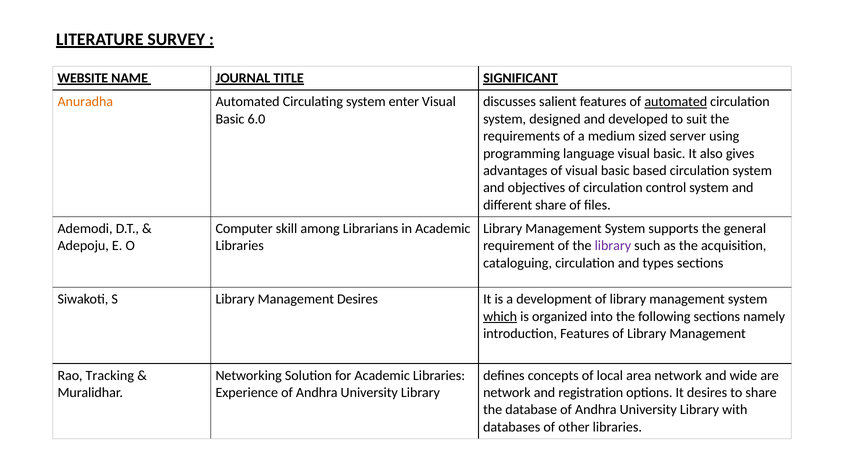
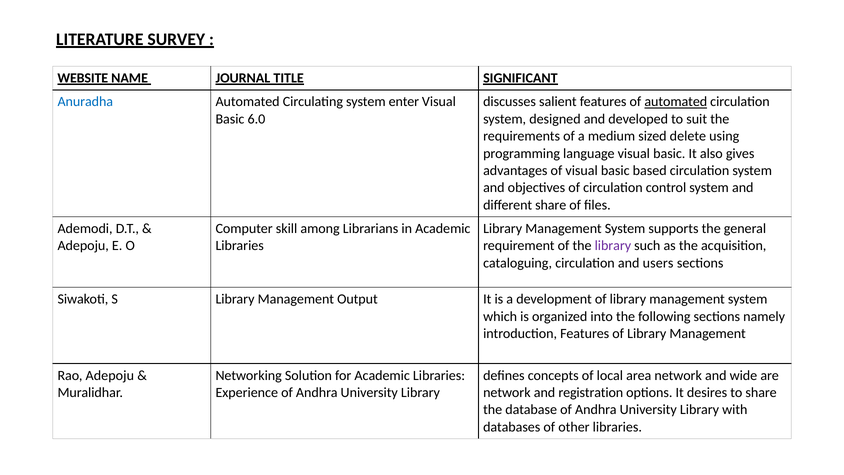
Anuradha colour: orange -> blue
server: server -> delete
types: types -> users
Management Desires: Desires -> Output
which underline: present -> none
Rao Tracking: Tracking -> Adepoju
